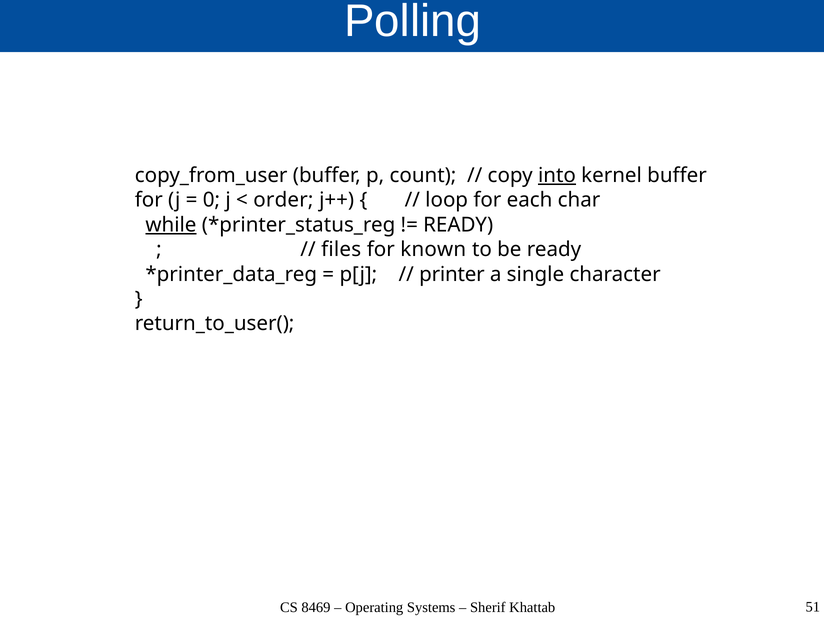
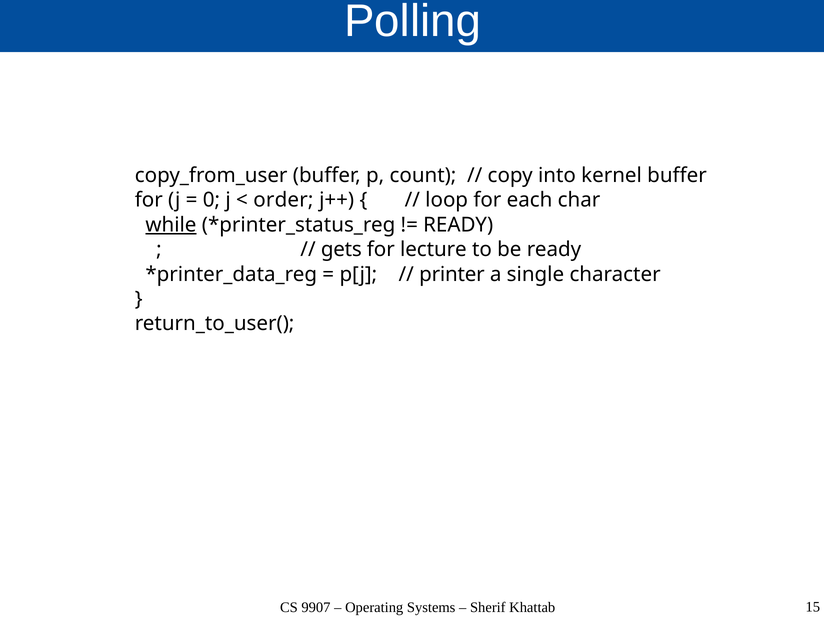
into underline: present -> none
files: files -> gets
known: known -> lecture
8469: 8469 -> 9907
51: 51 -> 15
